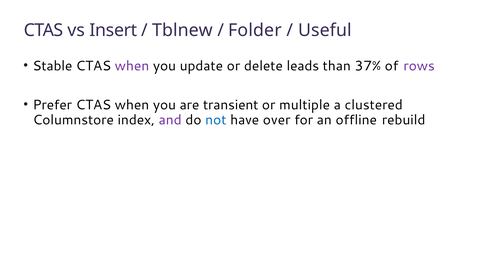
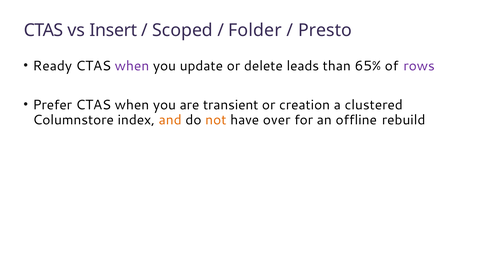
Tblnew: Tblnew -> Scoped
Useful: Useful -> Presto
Stable: Stable -> Ready
37%: 37% -> 65%
multiple: multiple -> creation
and colour: purple -> orange
not colour: blue -> orange
